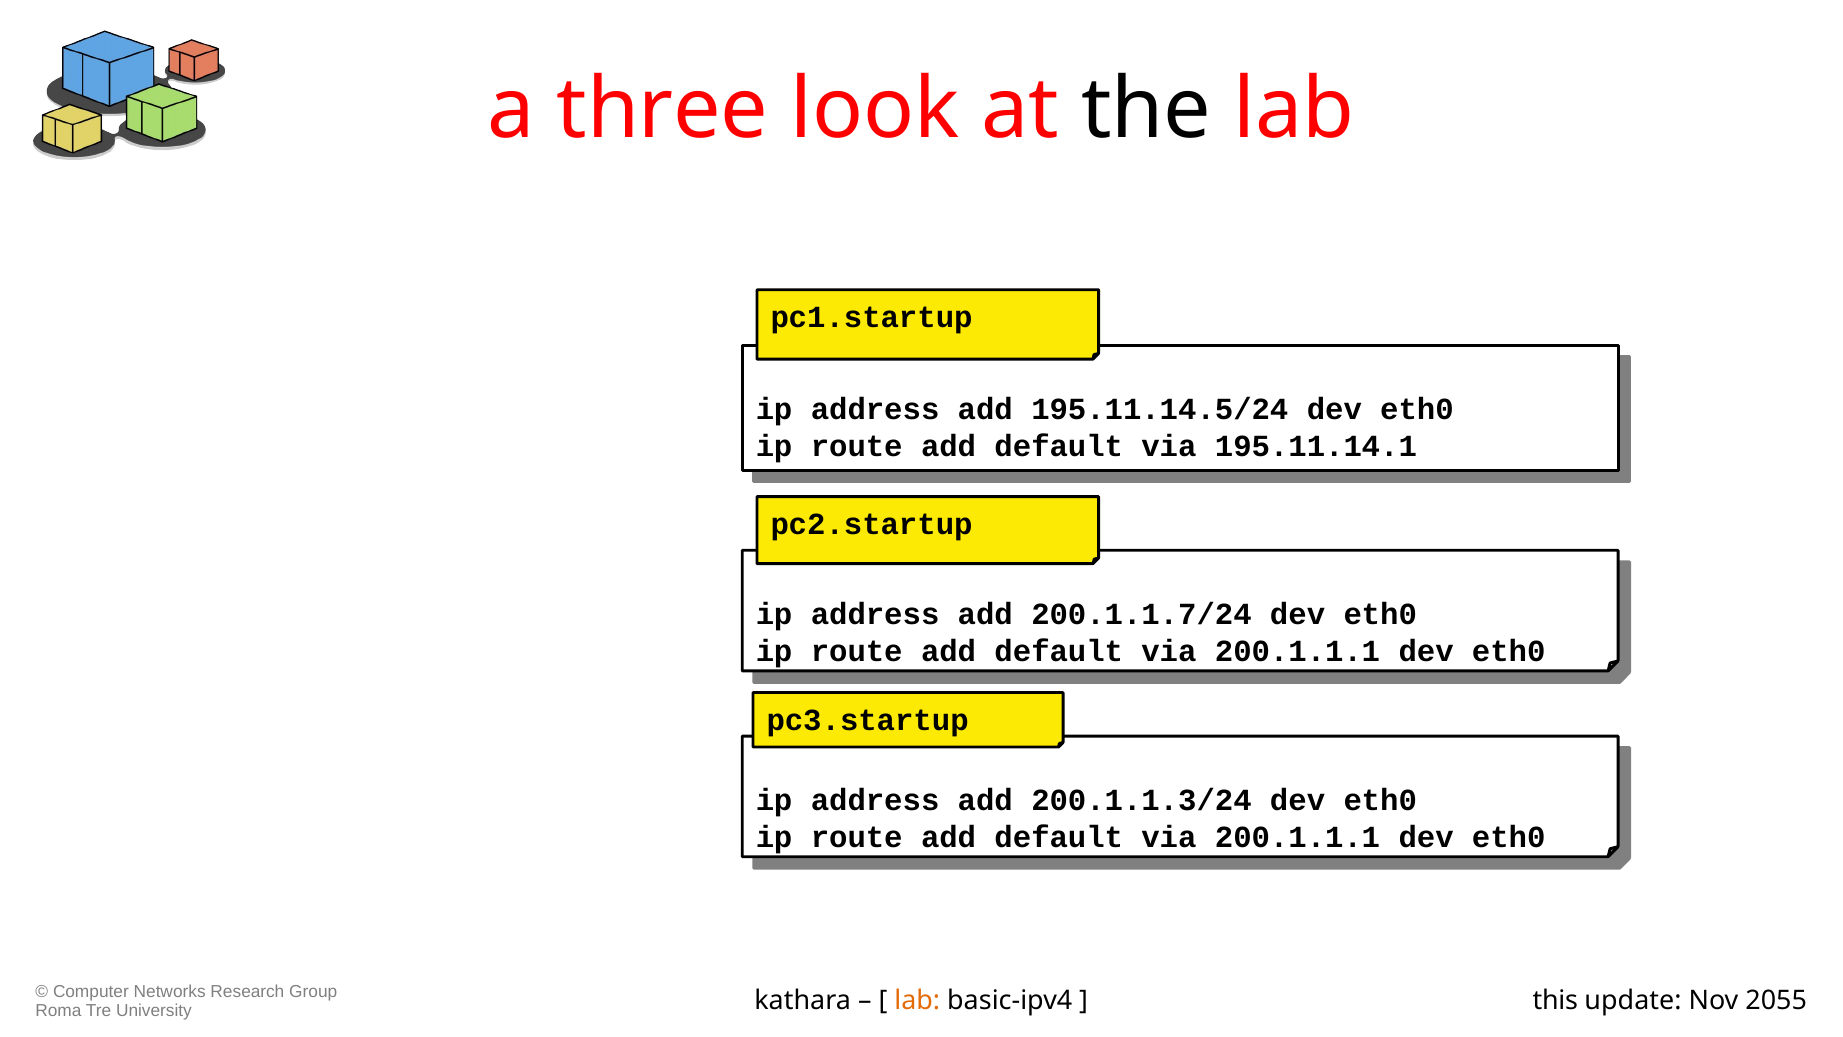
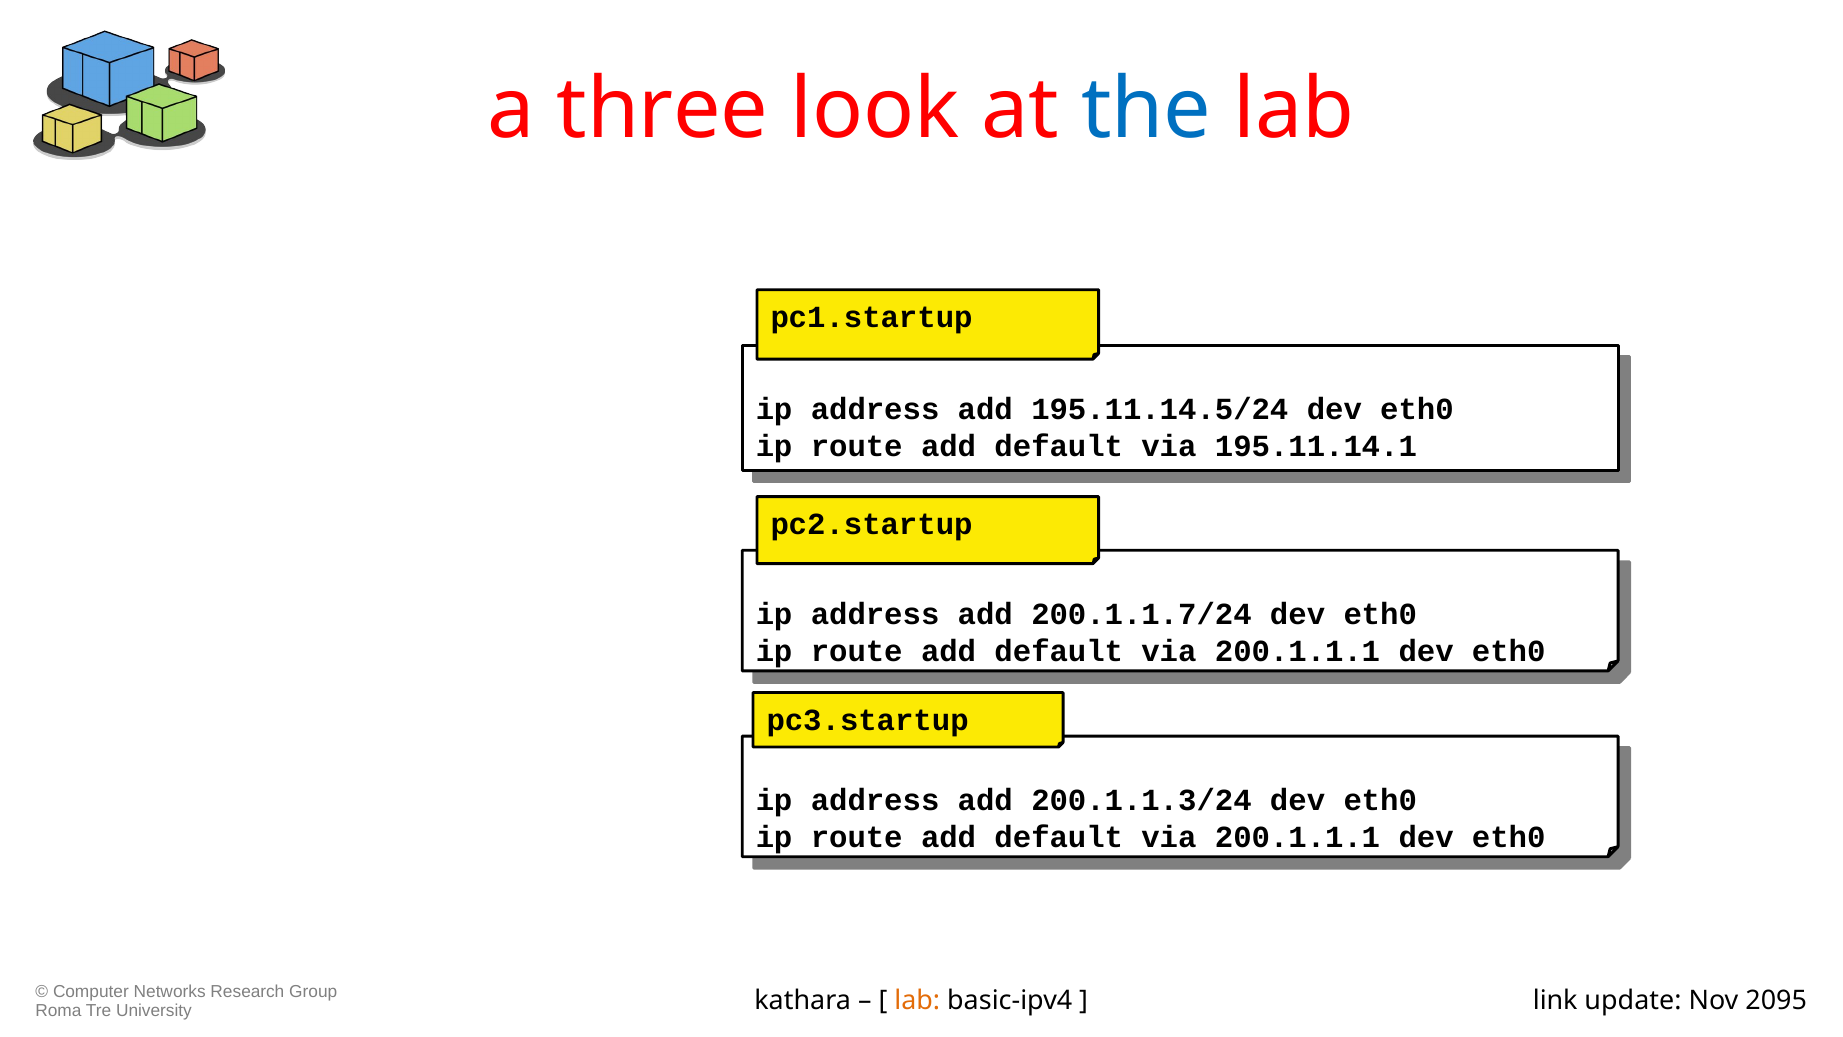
the colour: black -> blue
this: this -> link
2055: 2055 -> 2095
